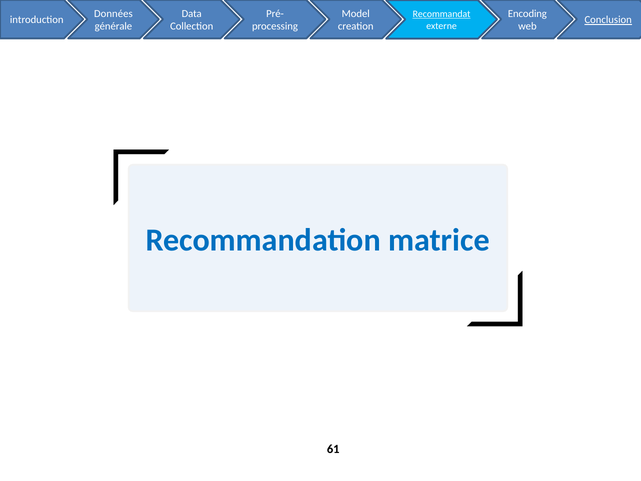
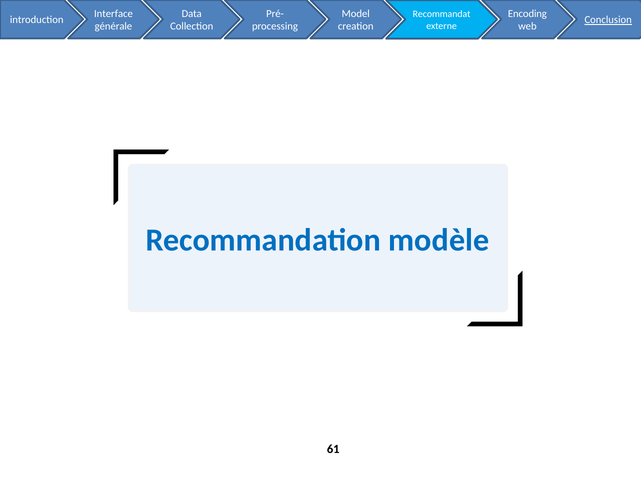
Données: Données -> Interface
Recommandat underline: present -> none
matrice: matrice -> modèle
